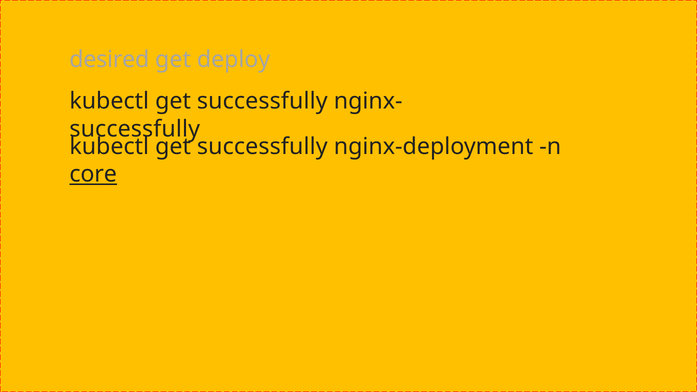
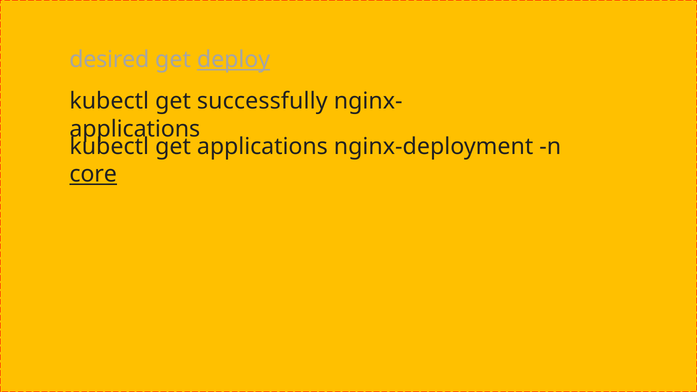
deploy underline: none -> present
successfully at (135, 129): successfully -> applications
successfully at (262, 146): successfully -> applications
